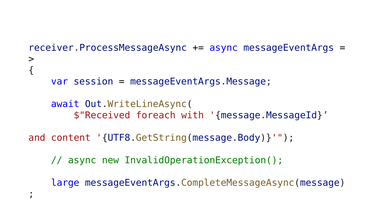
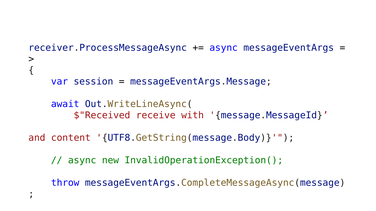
foreach: foreach -> receive
large: large -> throw
